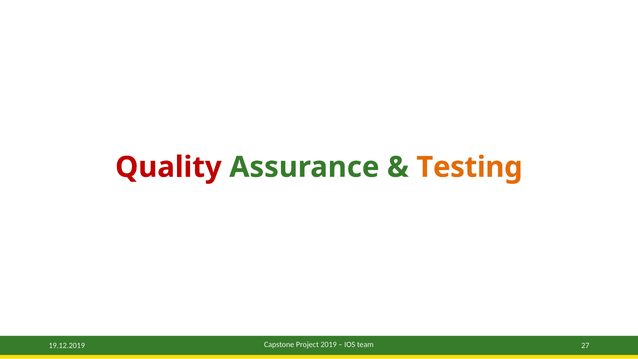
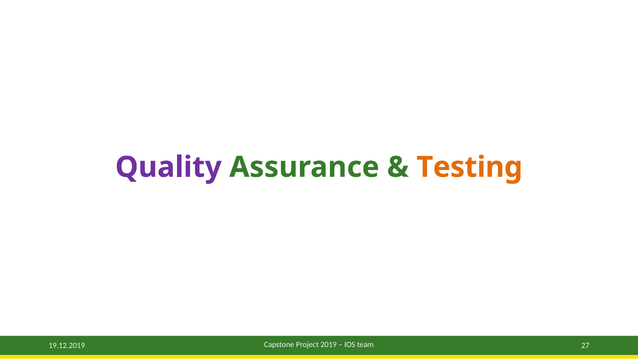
Quality colour: red -> purple
